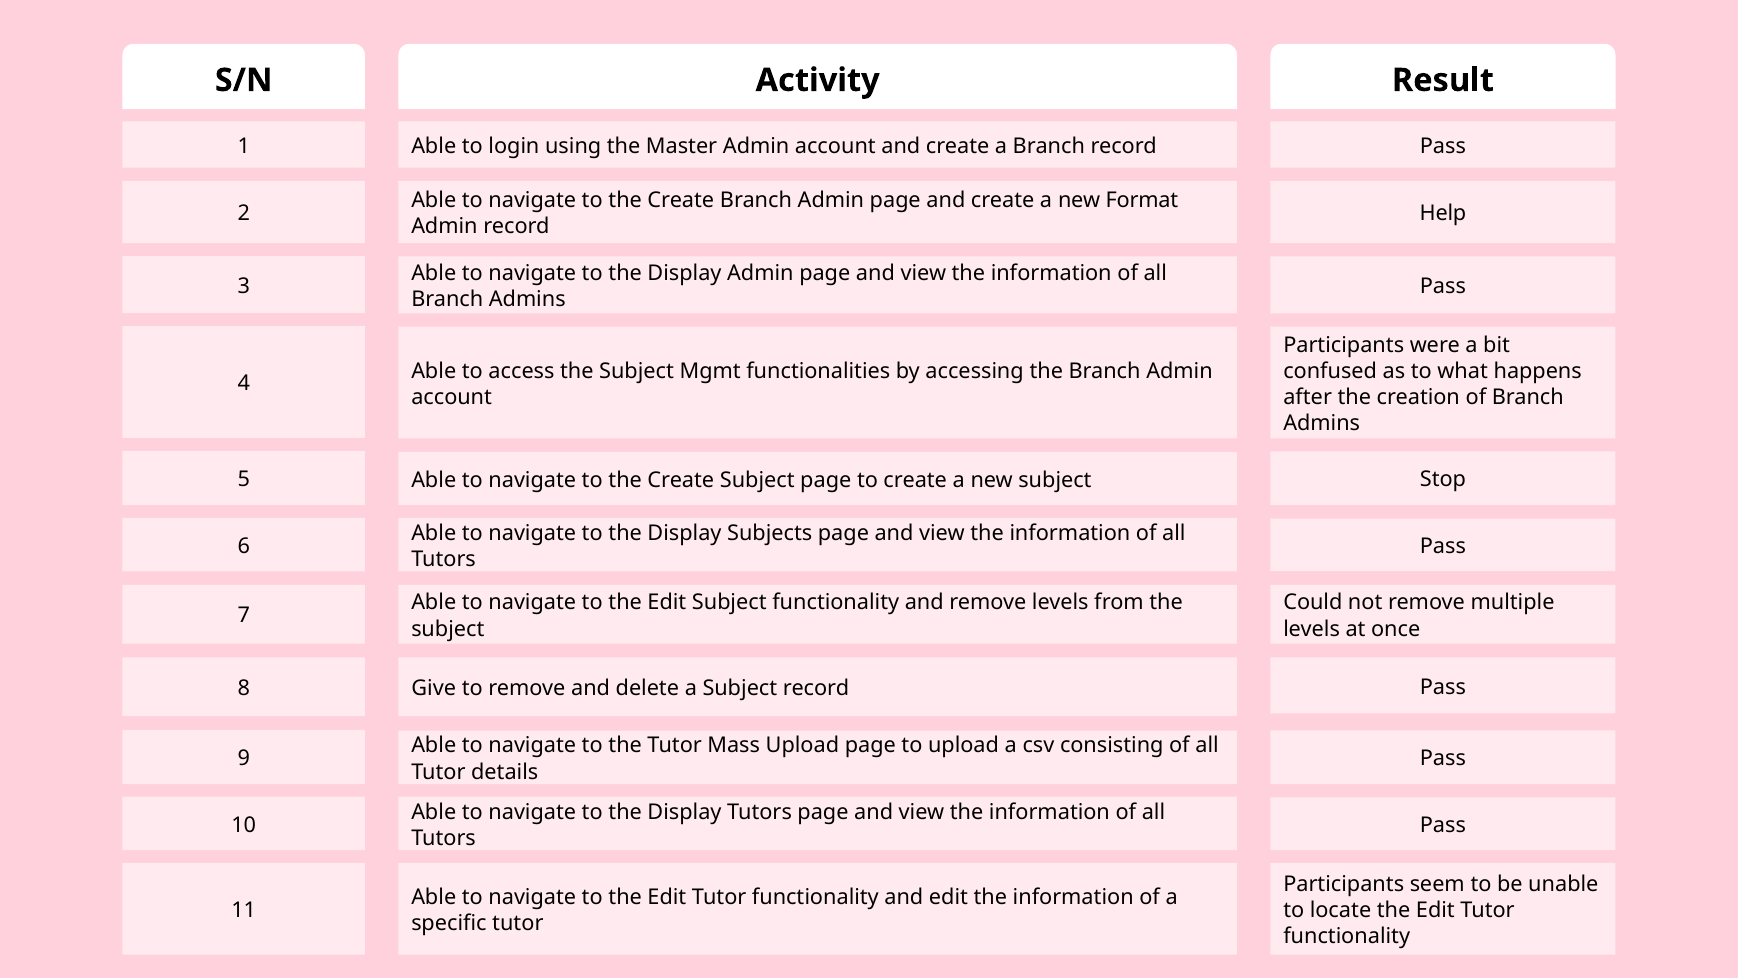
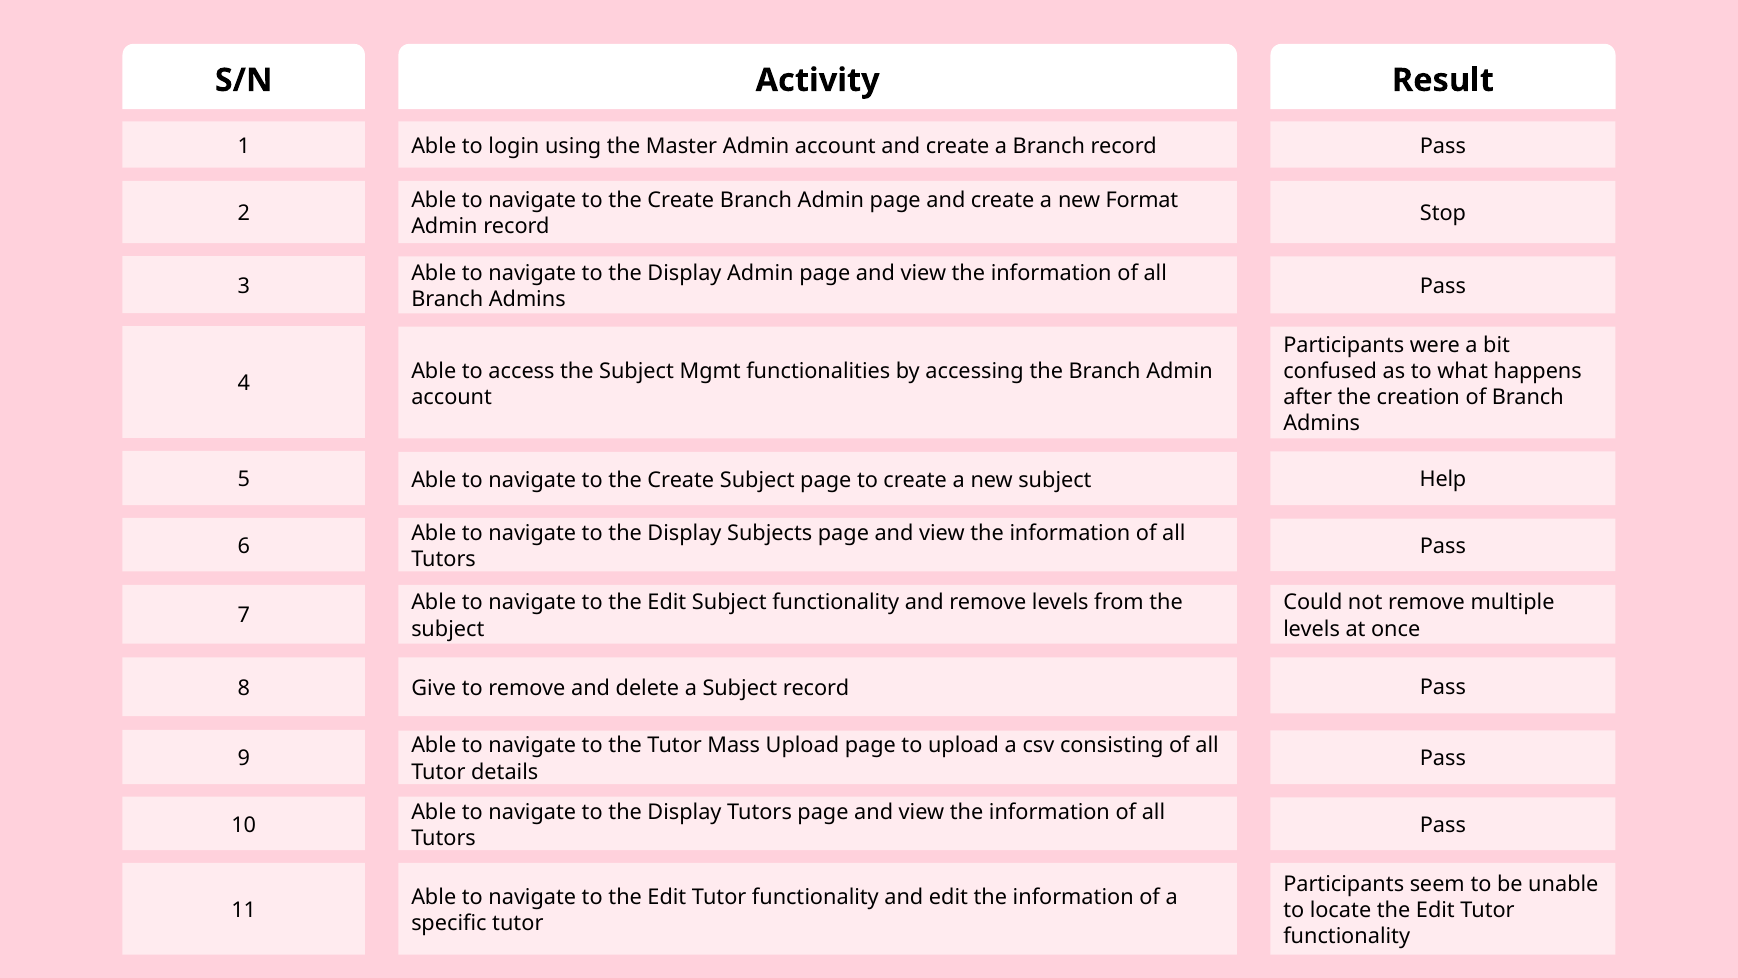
Help: Help -> Stop
Stop: Stop -> Help
